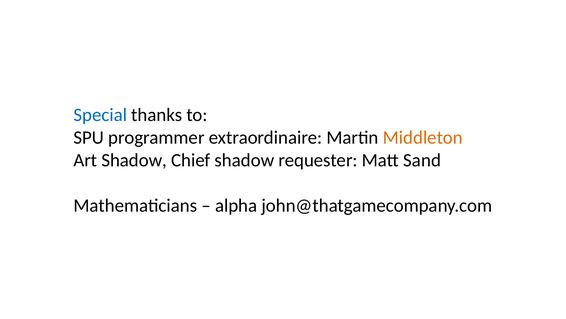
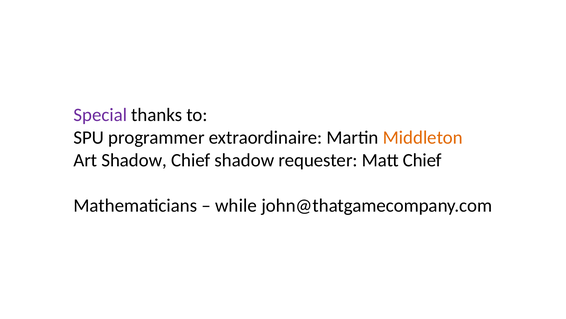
Special colour: blue -> purple
Matt Sand: Sand -> Chief
alpha: alpha -> while
